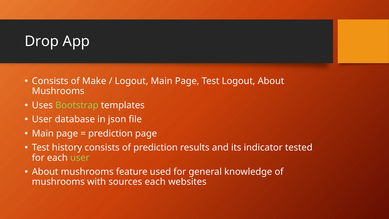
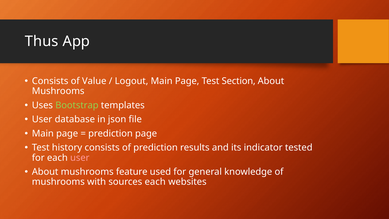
Drop: Drop -> Thus
Make: Make -> Value
Test Logout: Logout -> Section
user at (80, 158) colour: light green -> pink
